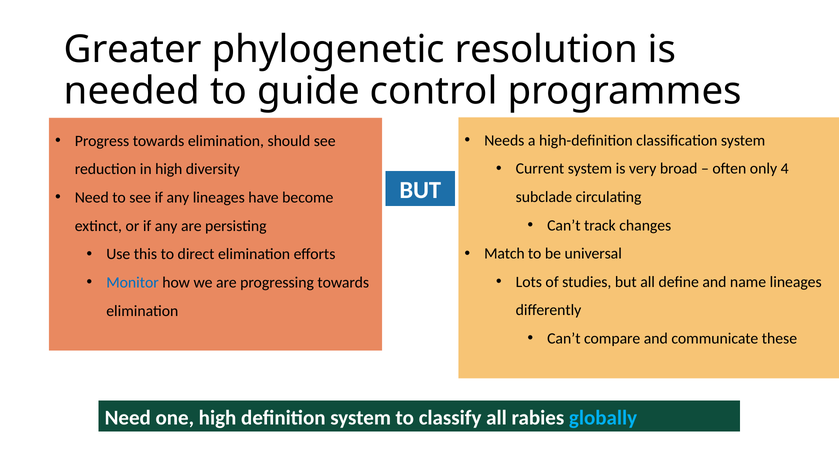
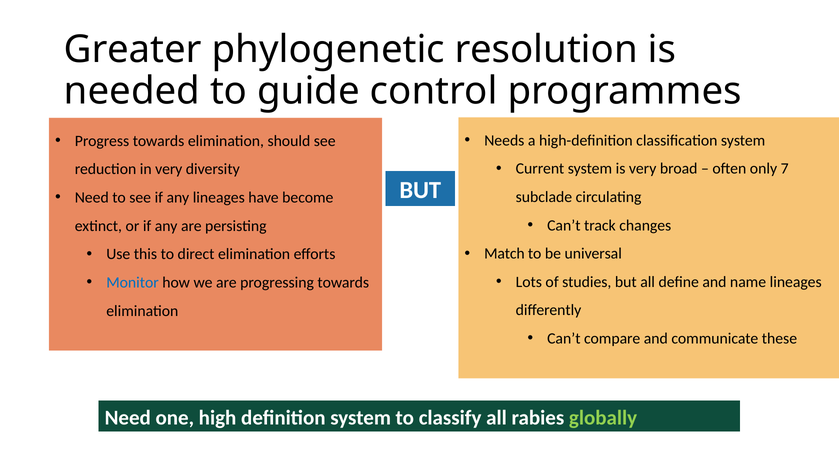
4: 4 -> 7
in high: high -> very
globally colour: light blue -> light green
